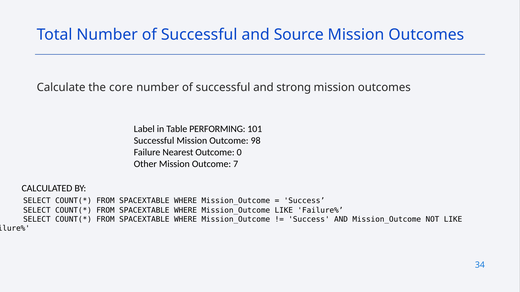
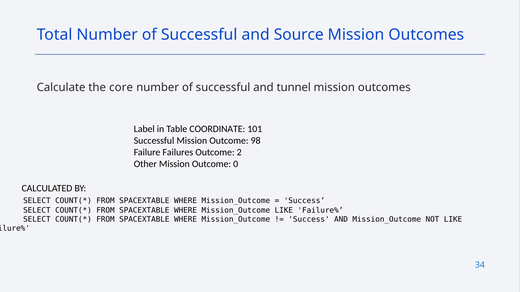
strong: strong -> tunnel
PERFORMING: PERFORMING -> COORDINATE
Nearest: Nearest -> Failures
0: 0 -> 2
7: 7 -> 0
